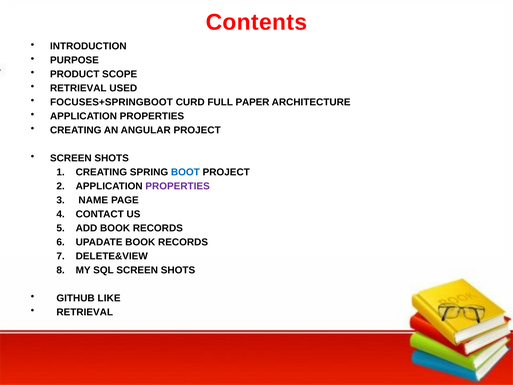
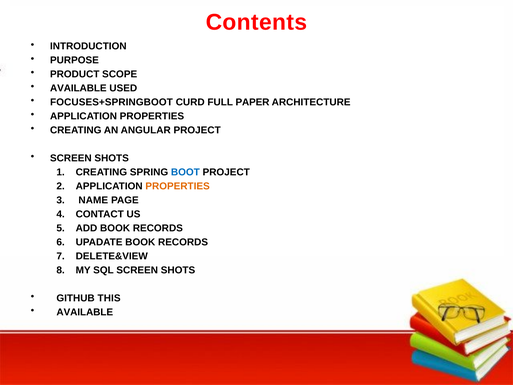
RETRIEVAL at (78, 88): RETRIEVAL -> AVAILABLE
PROPERTIES at (178, 186) colour: purple -> orange
LIKE: LIKE -> THIS
RETRIEVAL at (85, 312): RETRIEVAL -> AVAILABLE
